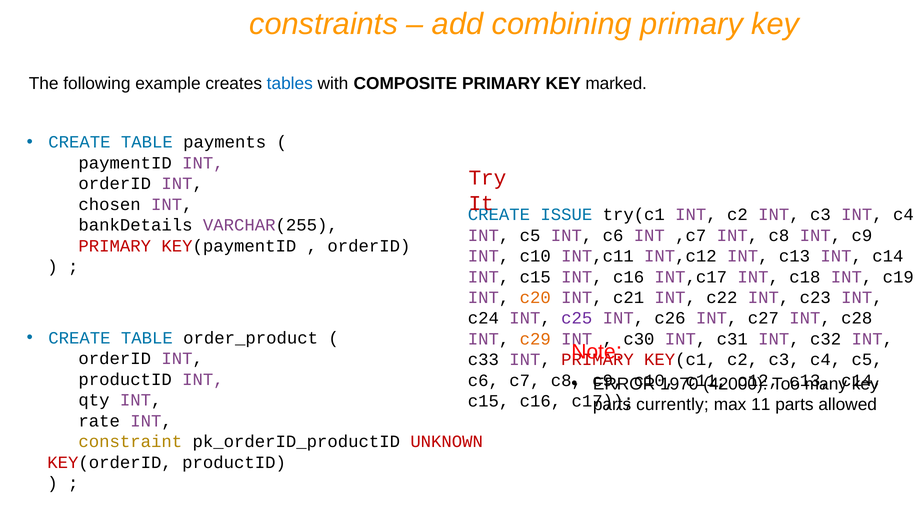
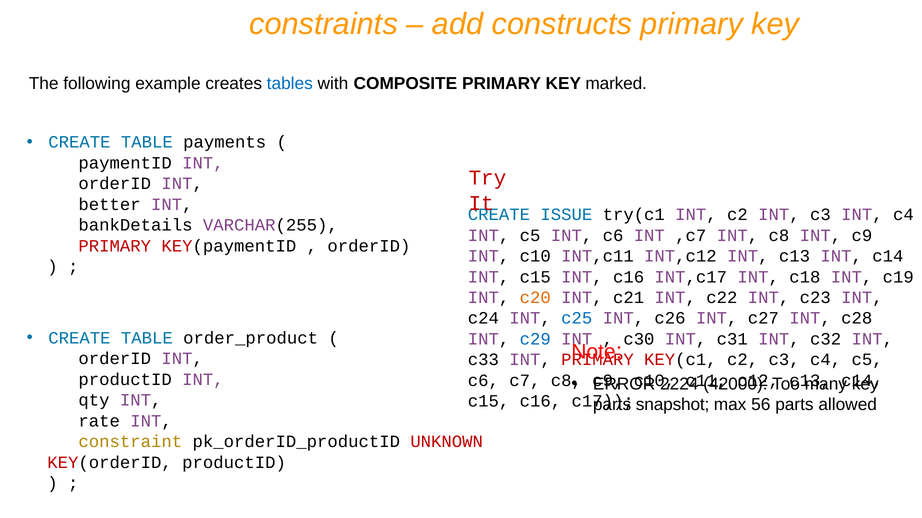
combining: combining -> constructs
chosen: chosen -> better
c25 colour: purple -> blue
c29 colour: orange -> blue
1970: 1970 -> 2224
currently: currently -> snapshot
11: 11 -> 56
